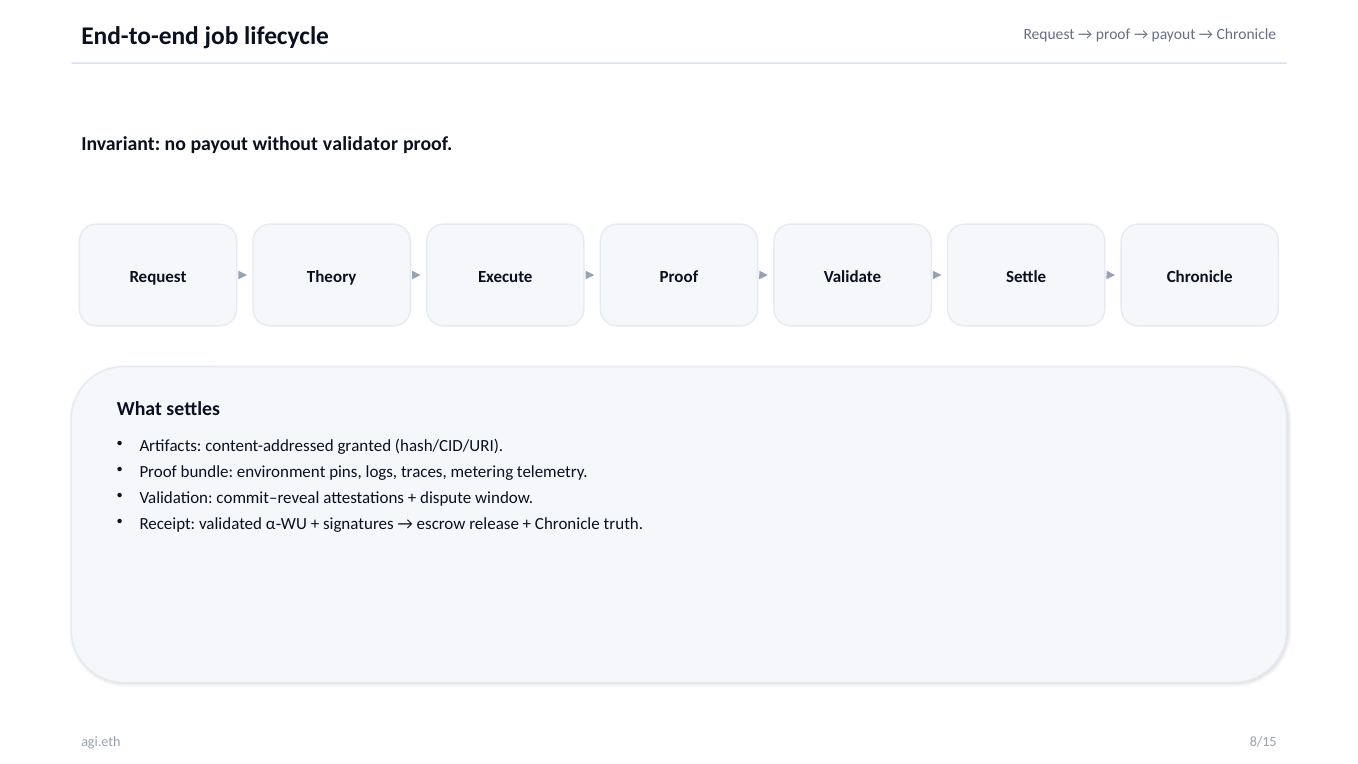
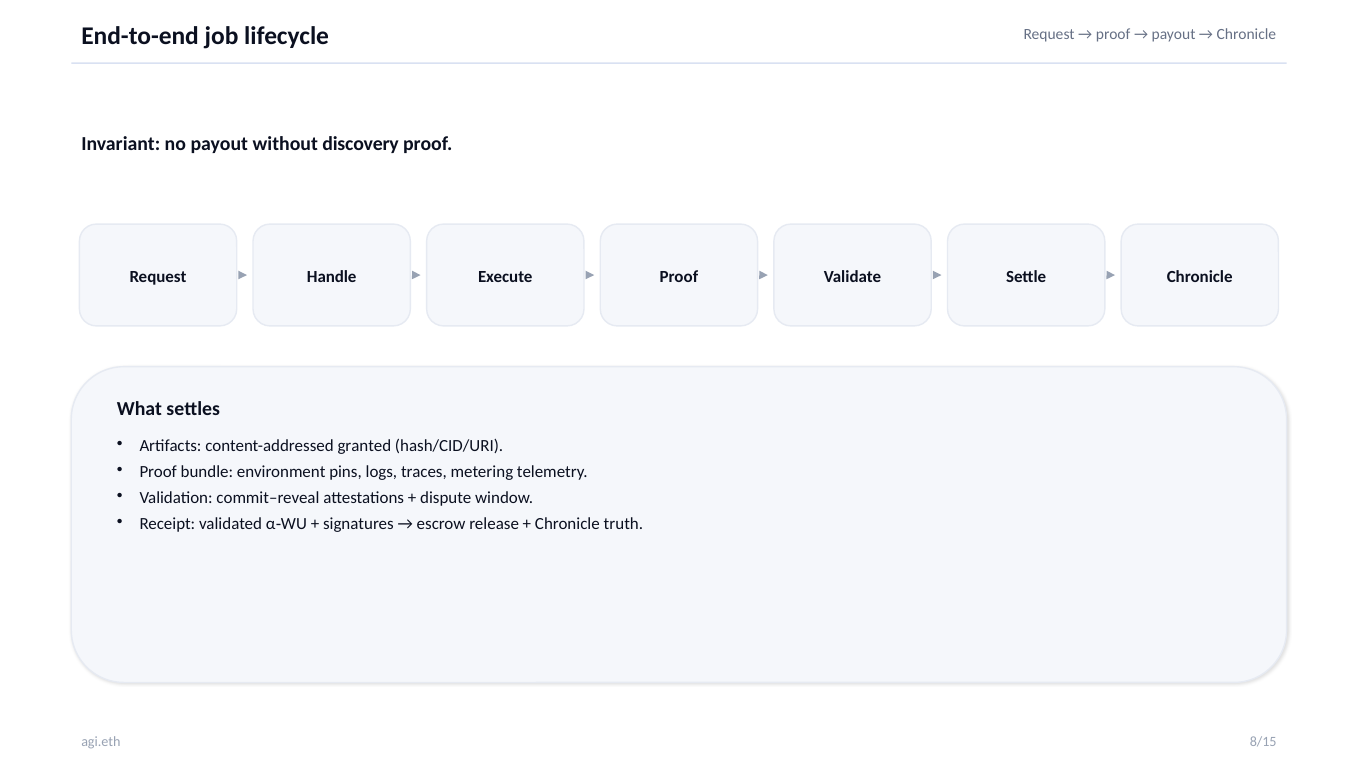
validator: validator -> discovery
Theory: Theory -> Handle
